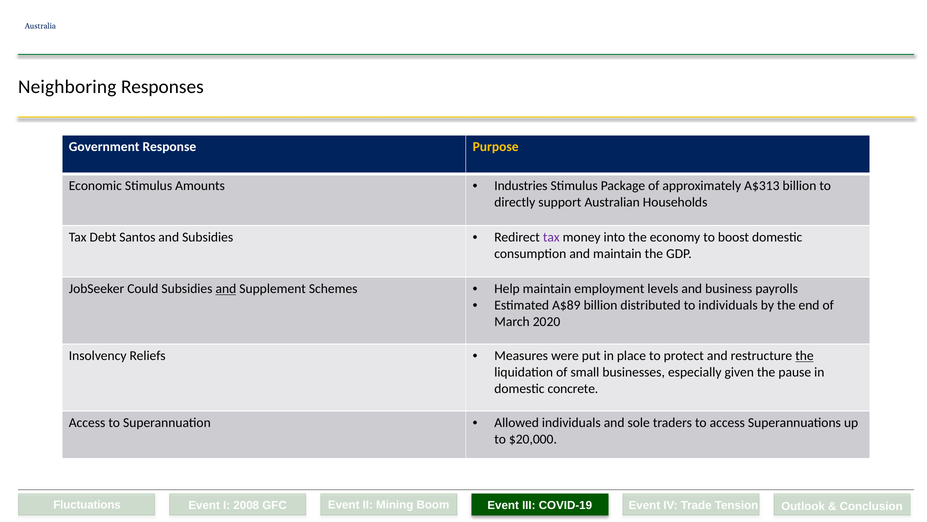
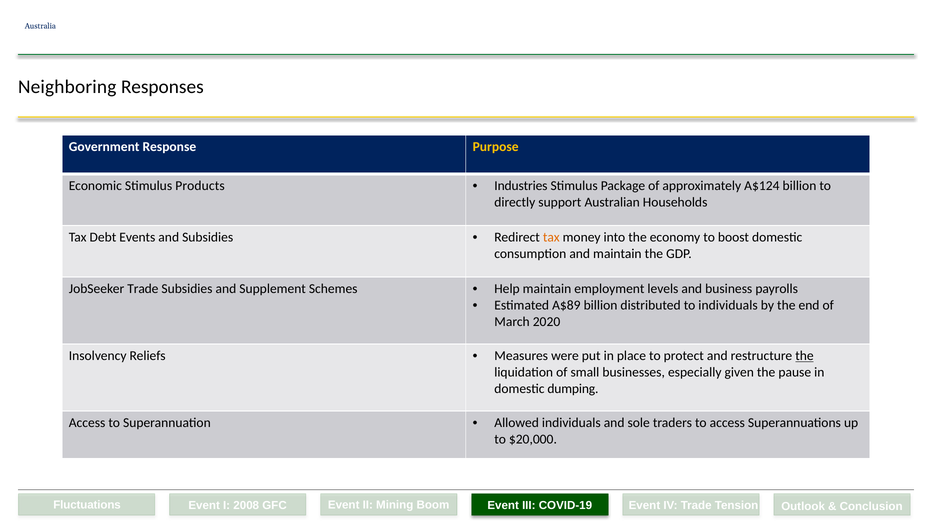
Amounts: Amounts -> Products
A$313: A$313 -> A$124
Santos: Santos -> Events
tax at (551, 237) colour: purple -> orange
JobSeeker Could: Could -> Trade
and at (226, 289) underline: present -> none
concrete: concrete -> dumping
